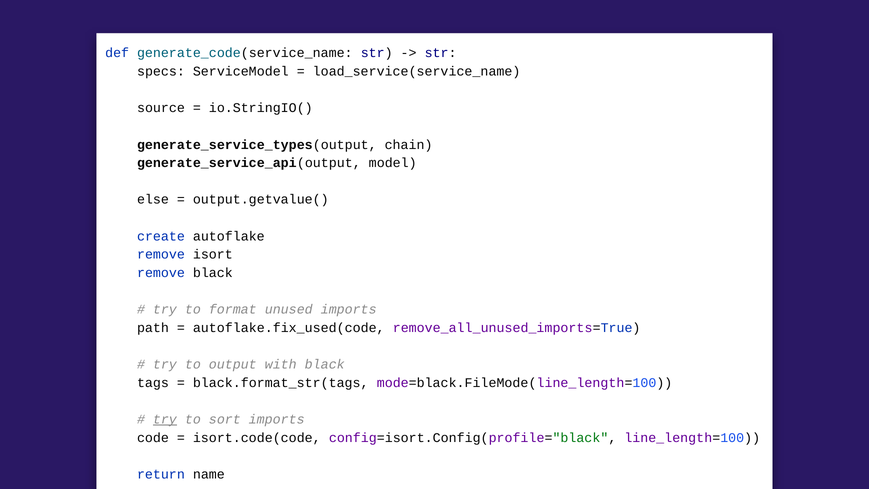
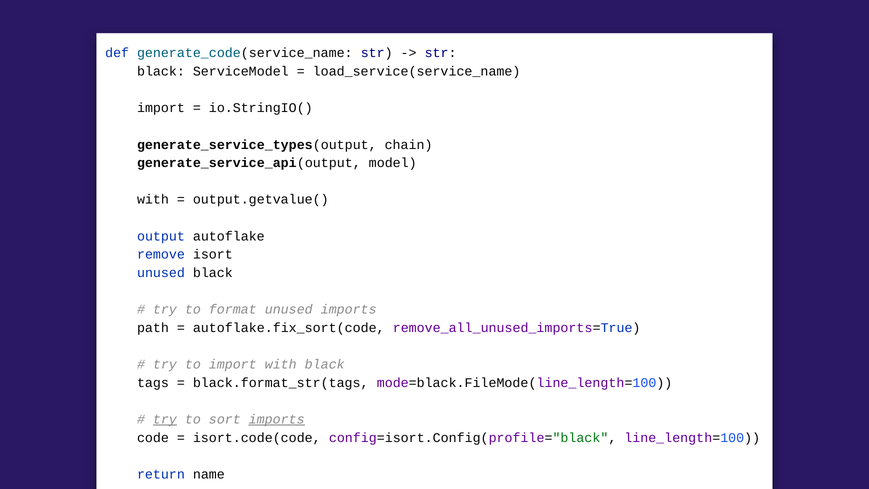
specs at (161, 71): specs -> black
source at (161, 108): source -> import
else at (153, 200): else -> with
create: create -> output
remove at (161, 273): remove -> unused
autoflake.fix_used(code: autoflake.fix_used(code -> autoflake.fix_sort(code
to output: output -> import
imports at (277, 419) underline: none -> present
